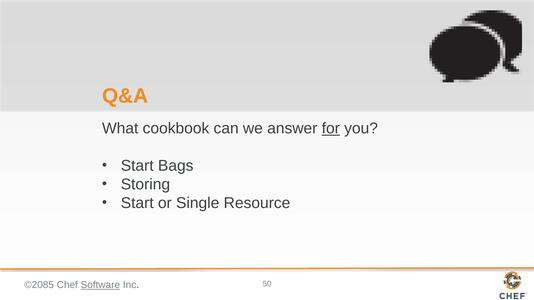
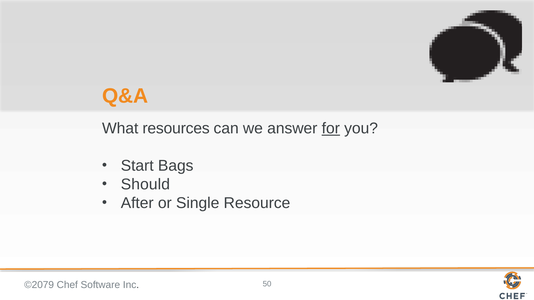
cookbook: cookbook -> resources
Storing: Storing -> Should
Start at (137, 203): Start -> After
©2085: ©2085 -> ©2079
Software underline: present -> none
